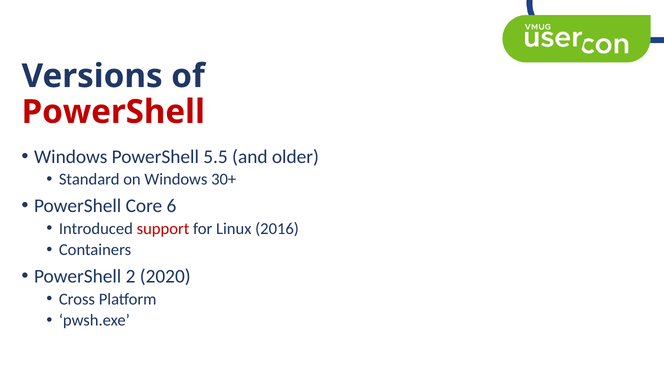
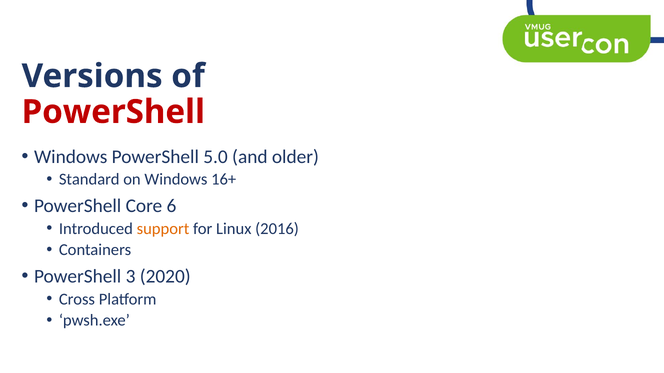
5.5: 5.5 -> 5.0
30+: 30+ -> 16+
support colour: red -> orange
2: 2 -> 3
